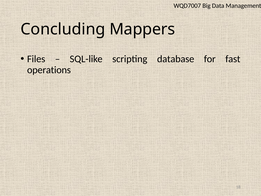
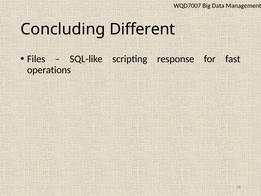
Mappers: Mappers -> Different
database: database -> response
